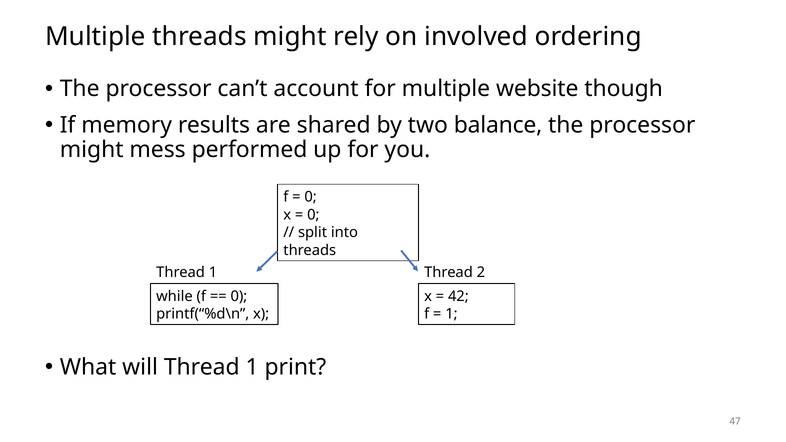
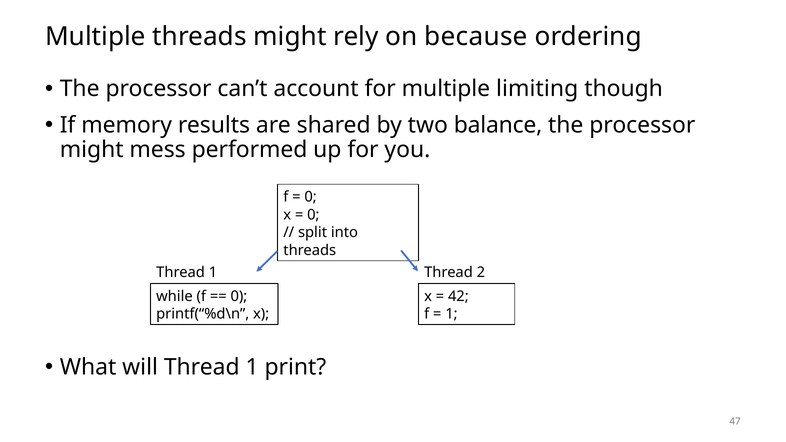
involved: involved -> because
website: website -> limiting
